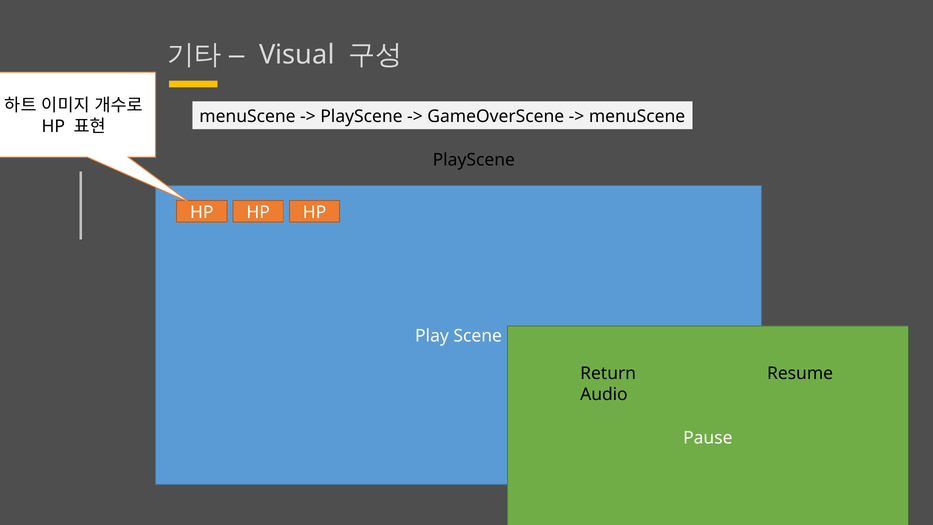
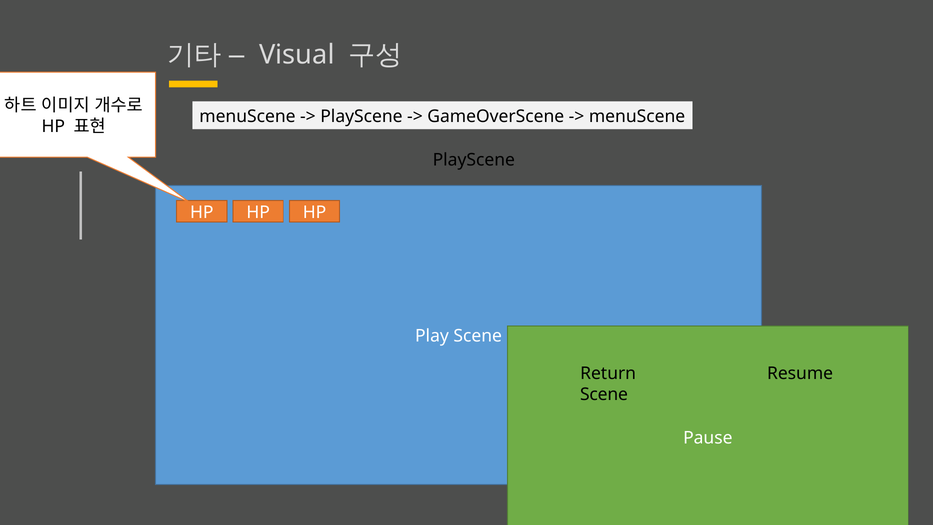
Audio at (604, 395): Audio -> Scene
